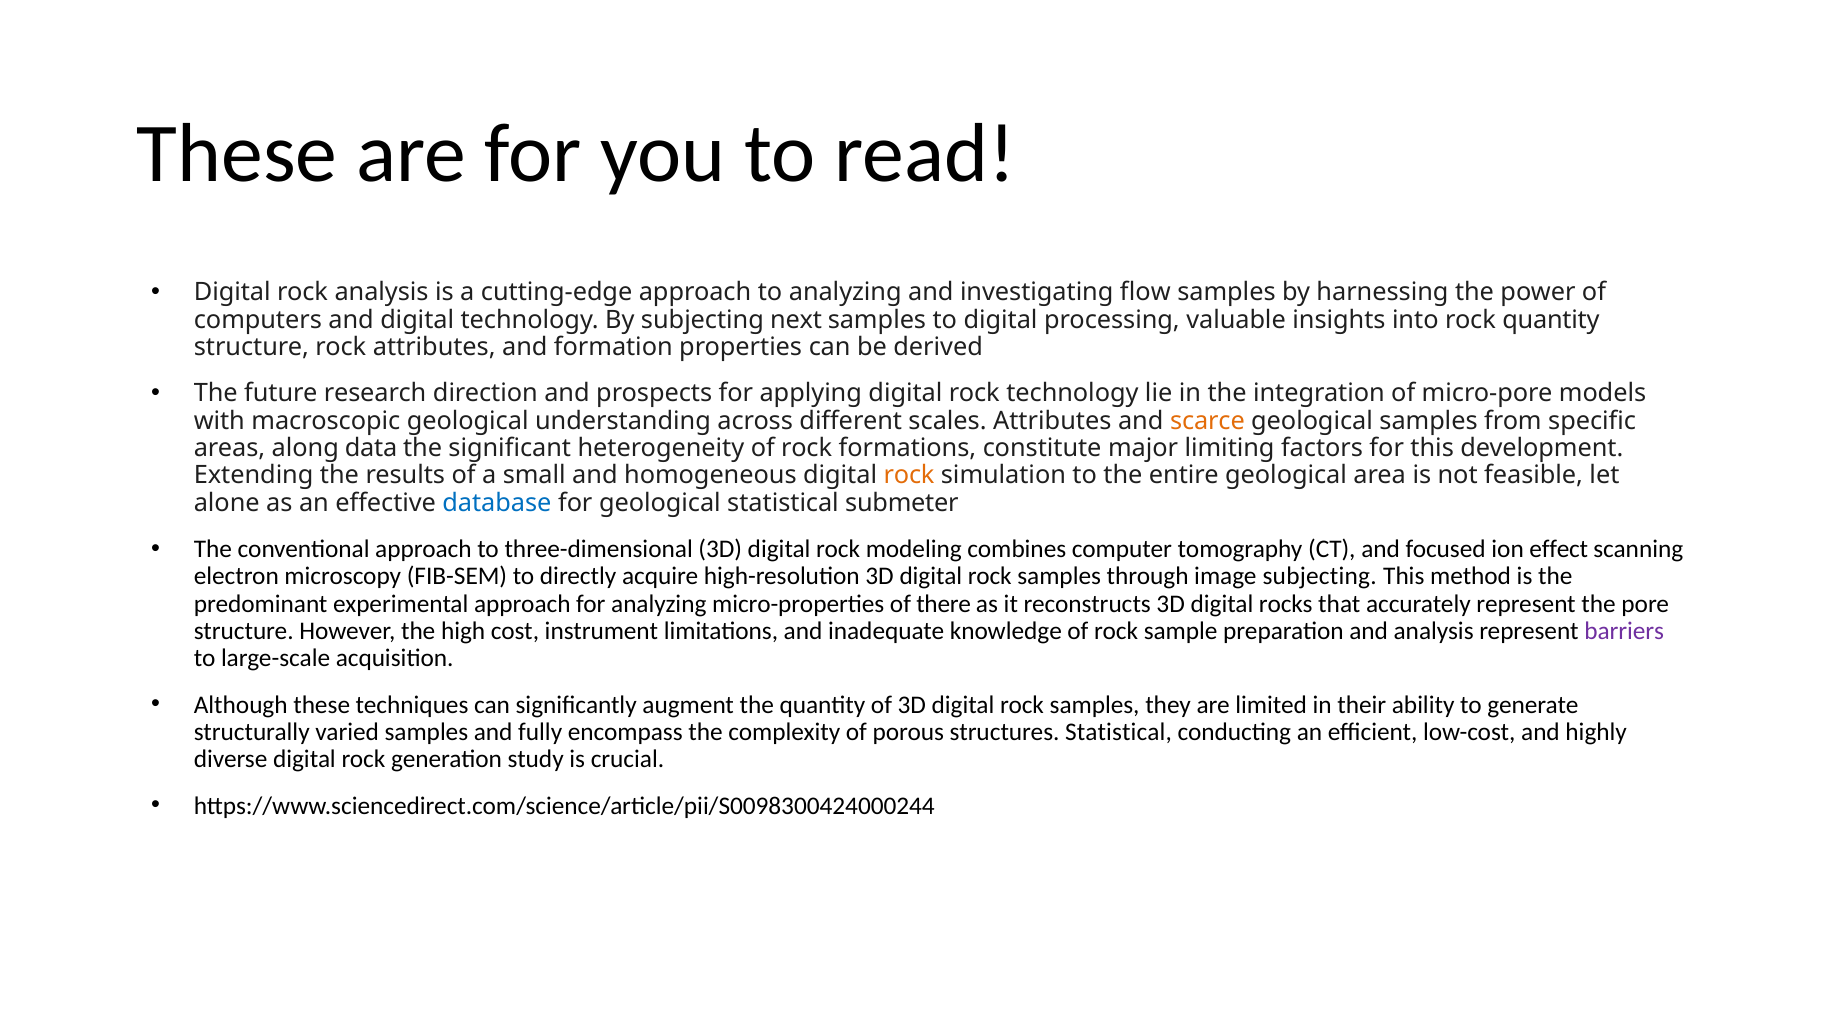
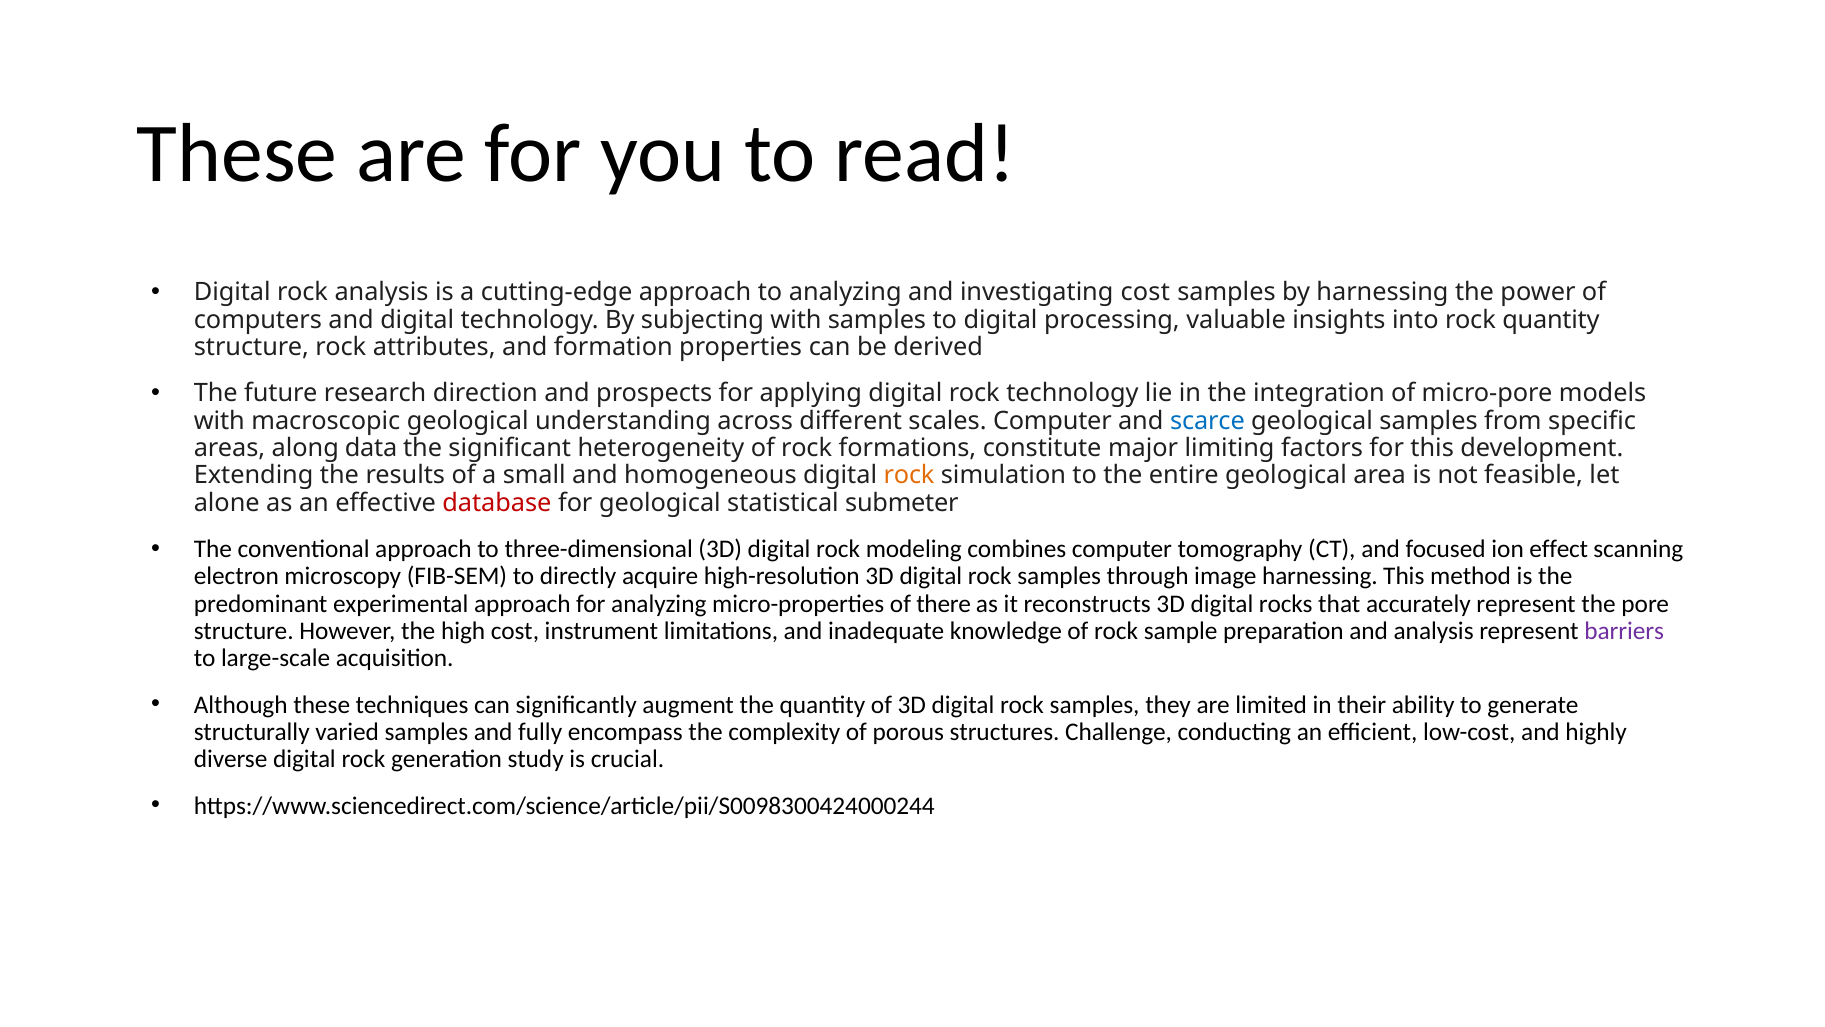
investigating flow: flow -> cost
subjecting next: next -> with
scales Attributes: Attributes -> Computer
scarce colour: orange -> blue
database colour: blue -> red
image subjecting: subjecting -> harnessing
structures Statistical: Statistical -> Challenge
